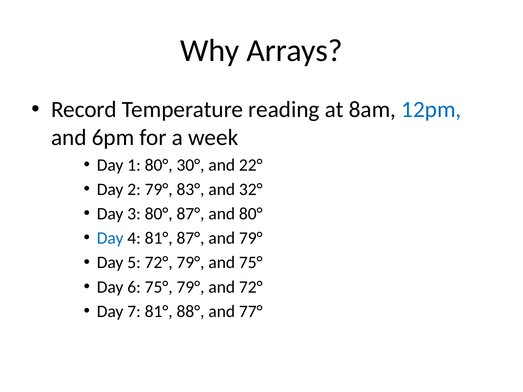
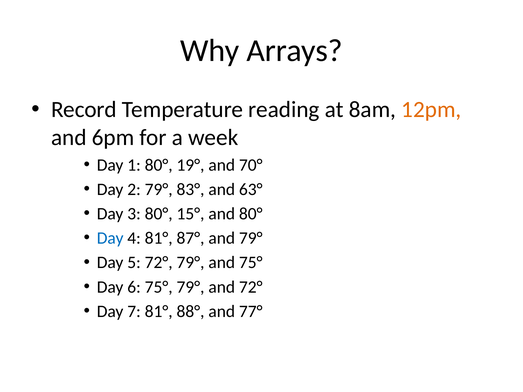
12pm colour: blue -> orange
30°: 30° -> 19°
22°: 22° -> 70°
32°: 32° -> 63°
80° 87°: 87° -> 15°
